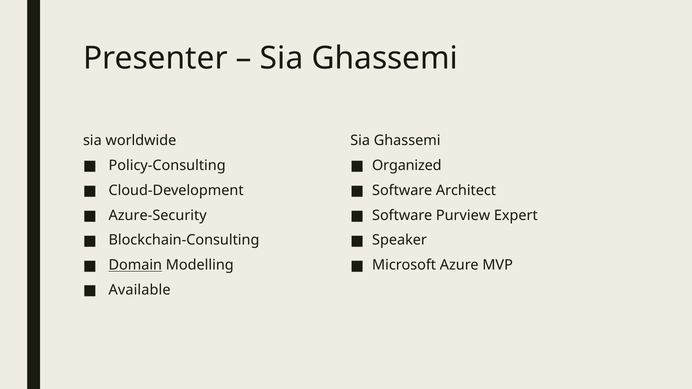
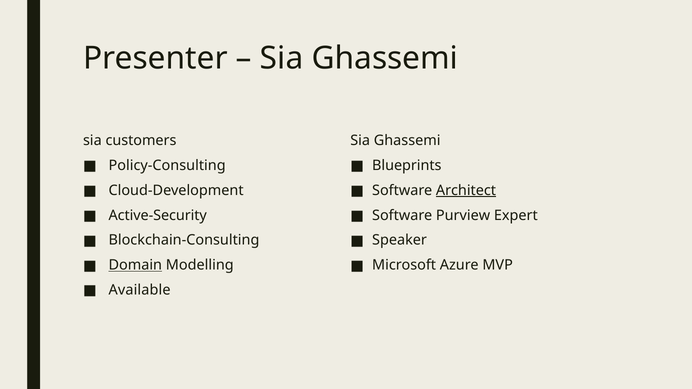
worldwide: worldwide -> customers
Organized: Organized -> Blueprints
Architect underline: none -> present
Azure-Security: Azure-Security -> Active-Security
